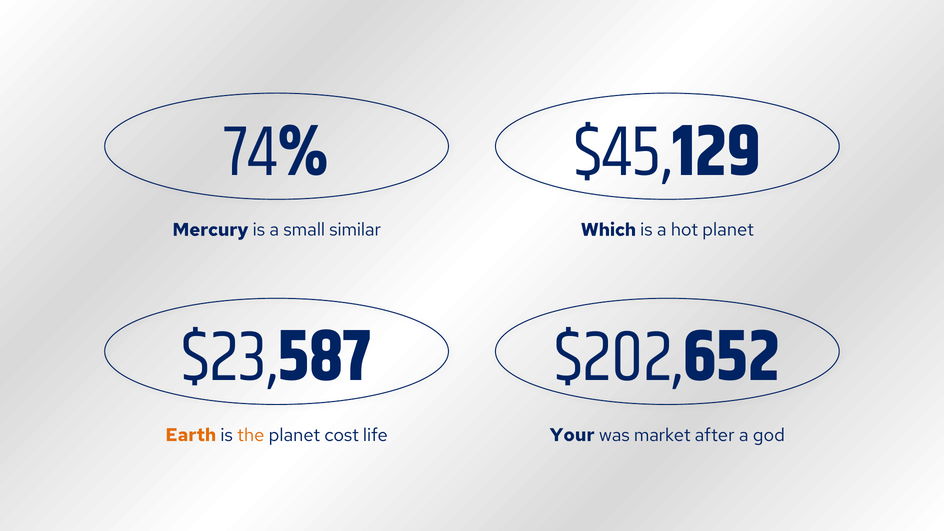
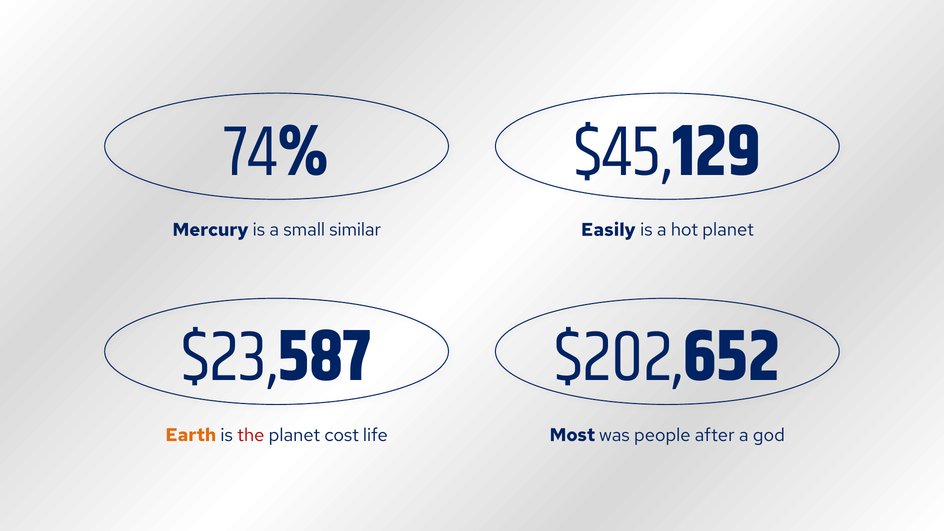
Which: Which -> Easily
the colour: orange -> red
Your: Your -> Most
market: market -> people
